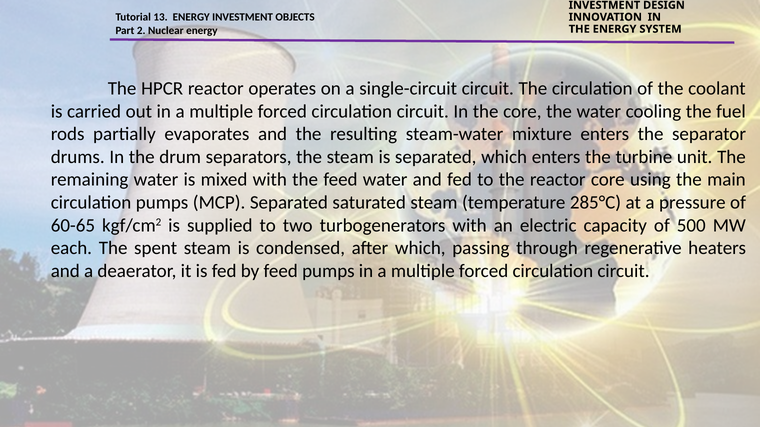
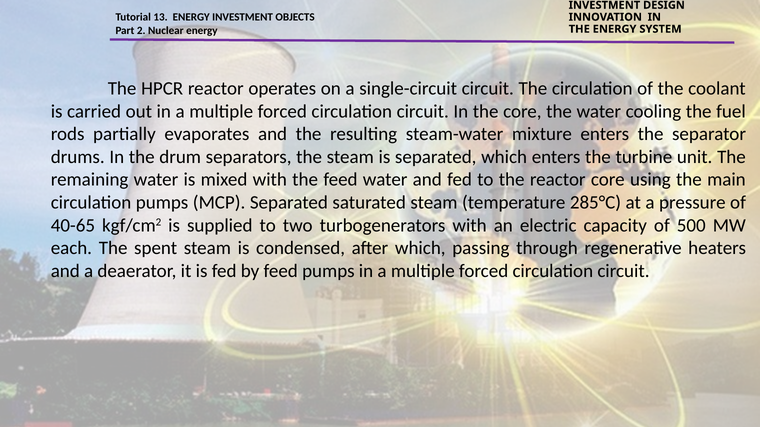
60-65: 60-65 -> 40-65
